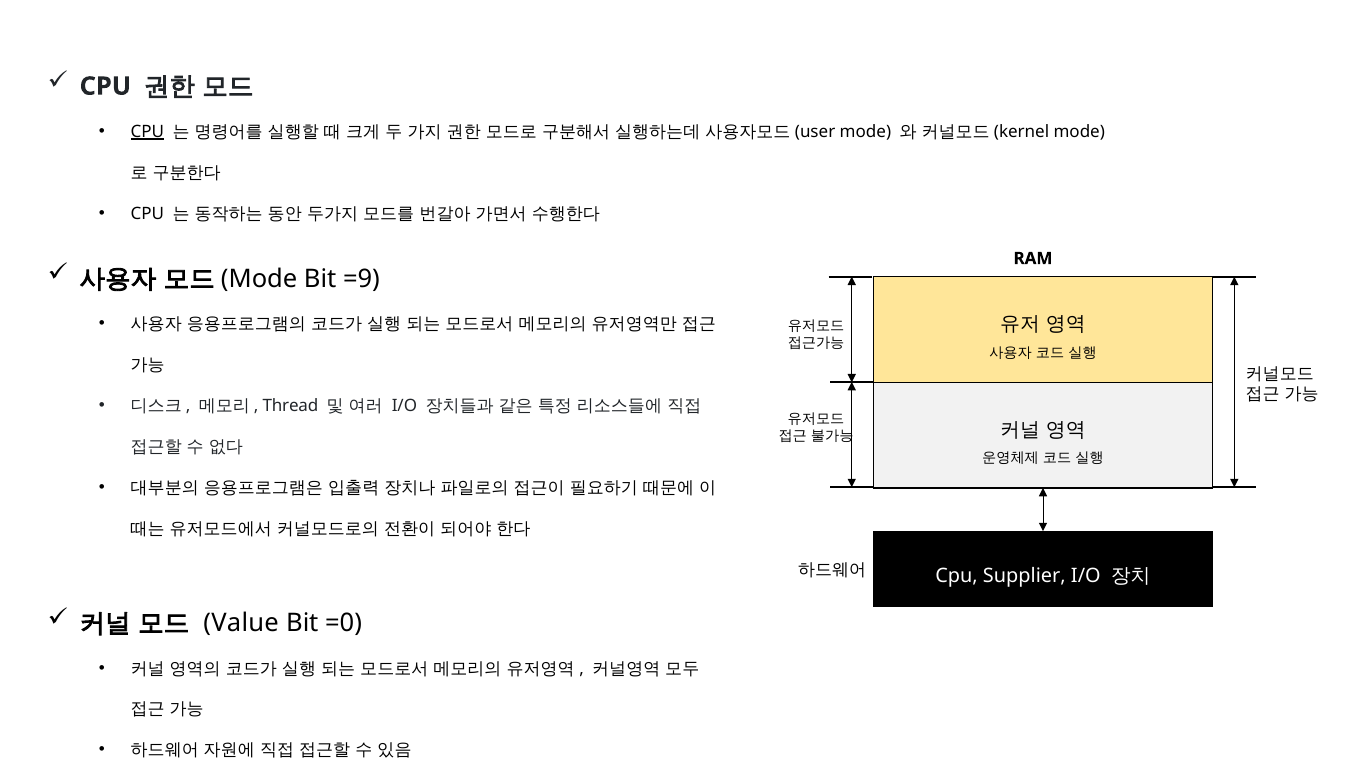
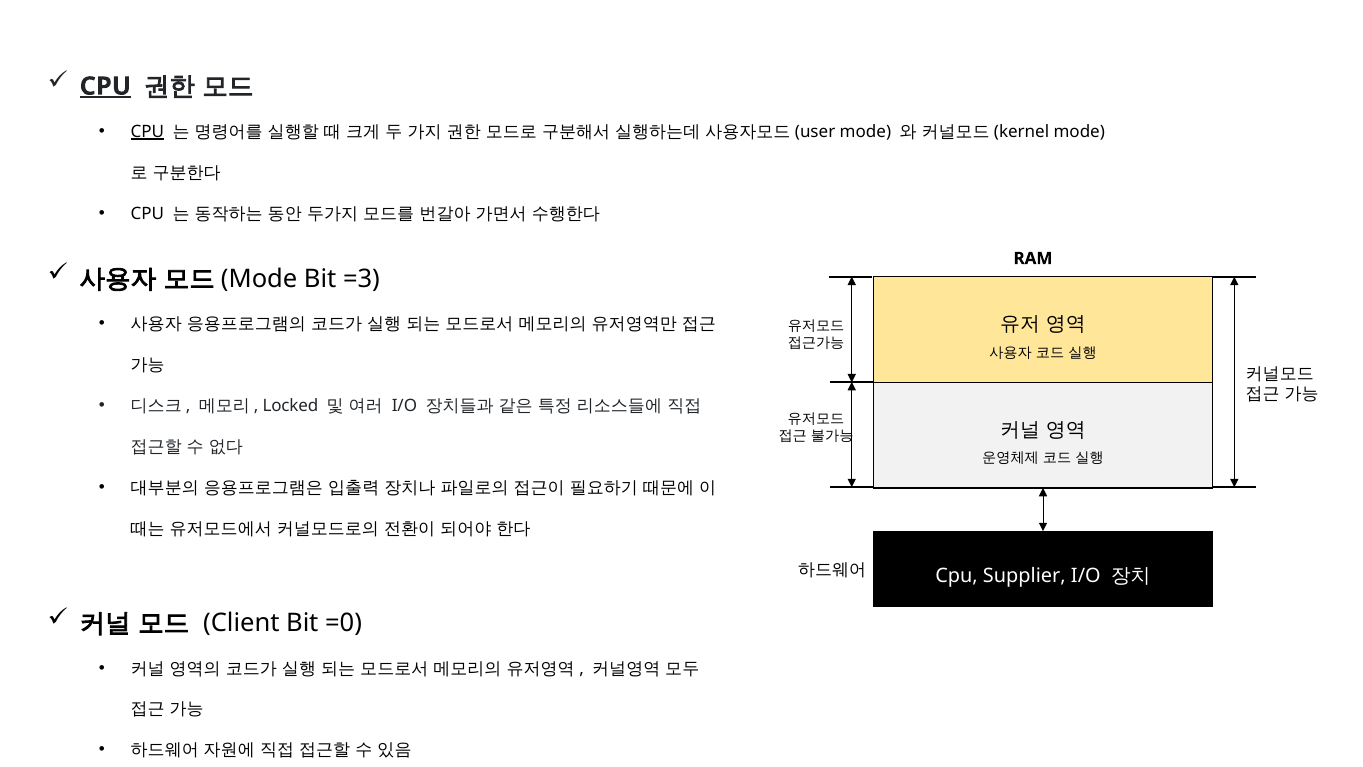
CPU at (105, 86) underline: none -> present
=9: =9 -> =3
Thread: Thread -> Locked
Value: Value -> Client
